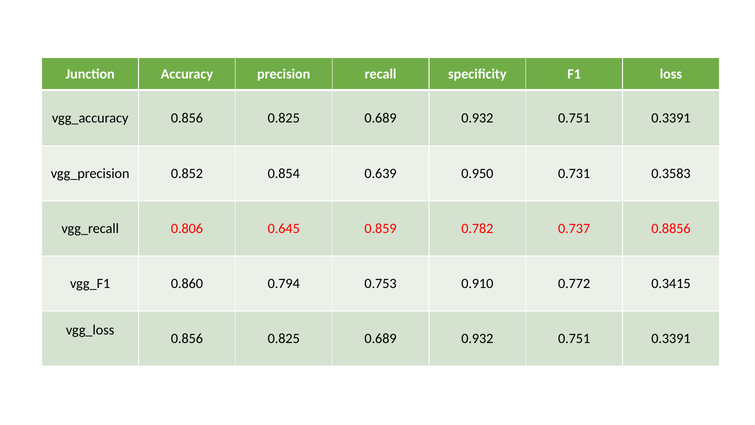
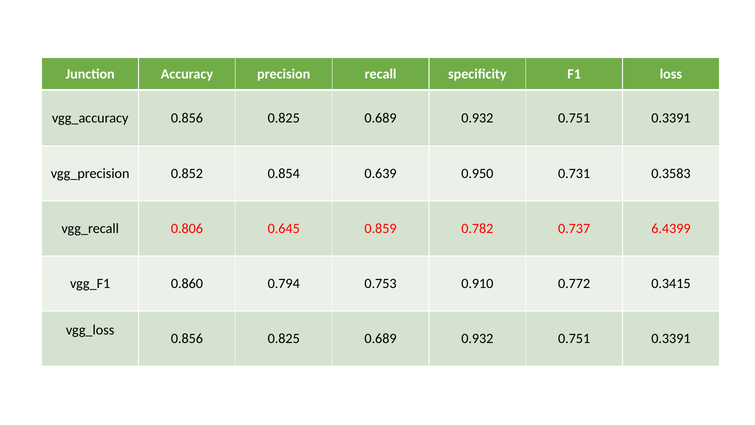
0.8856: 0.8856 -> 6.4399
